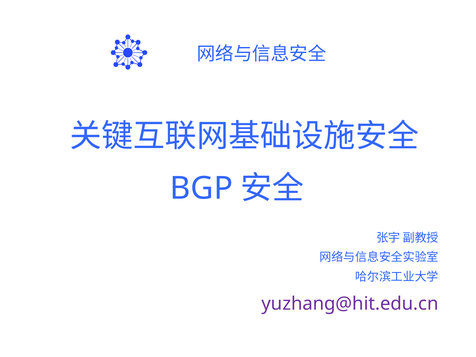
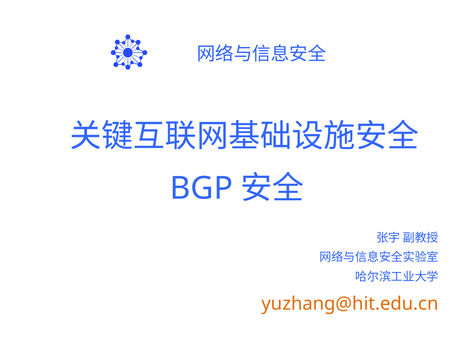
yuzhang@hit.edu.cn colour: purple -> orange
